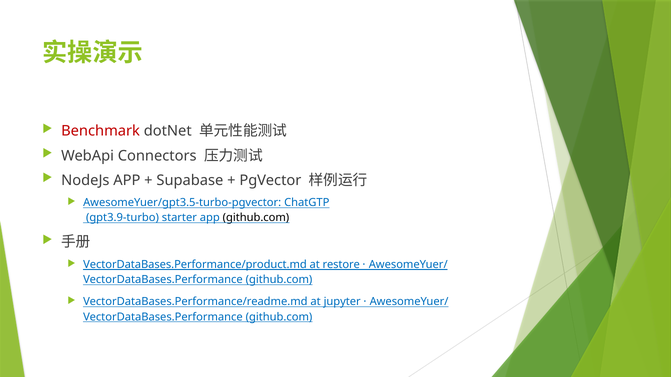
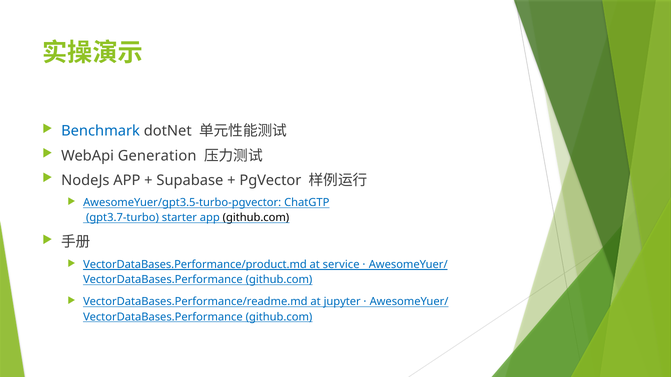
Benchmark colour: red -> blue
Connectors: Connectors -> Generation
gpt3.9-turbo: gpt3.9-turbo -> gpt3.7-turbo
restore: restore -> service
